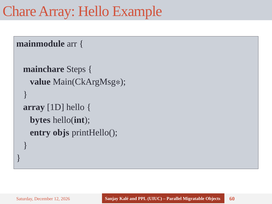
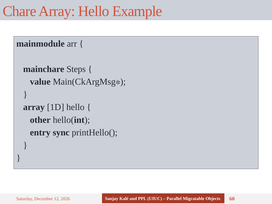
bytes: bytes -> other
objs: objs -> sync
